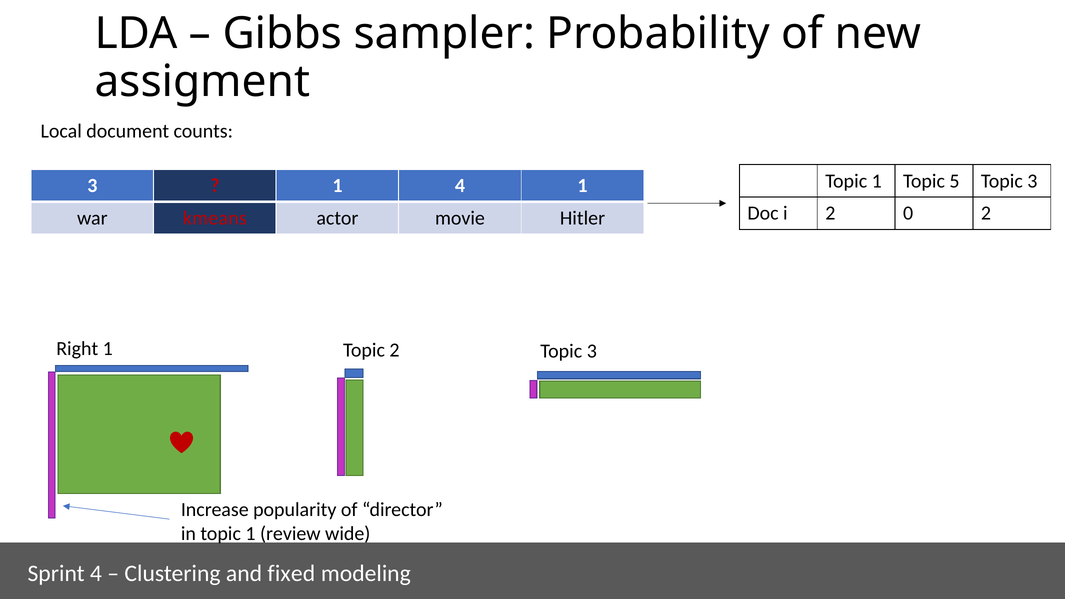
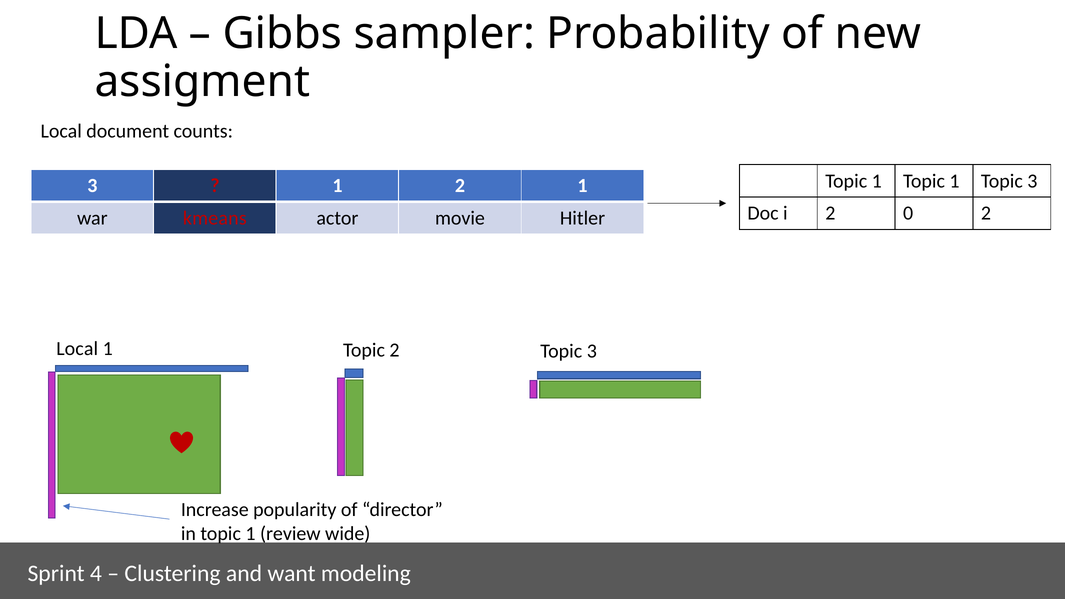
1 Topic 5: 5 -> 1
1 4: 4 -> 2
Right at (77, 349): Right -> Local
fixed: fixed -> want
